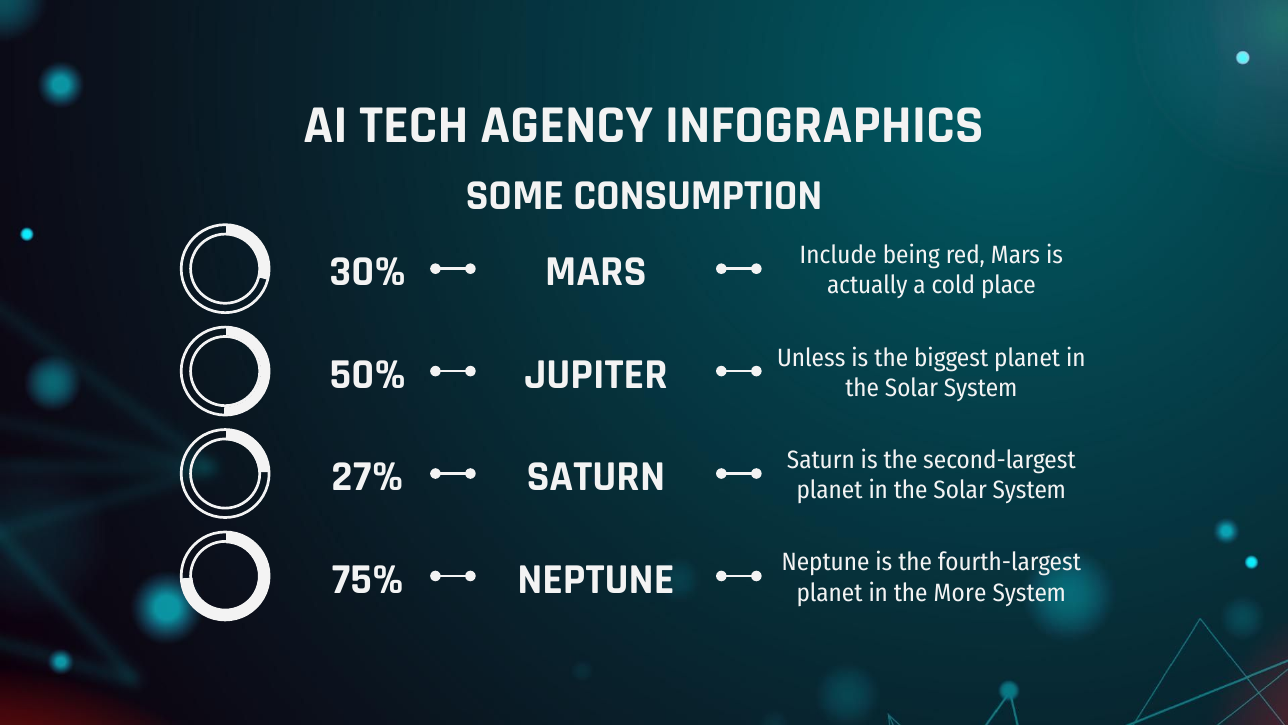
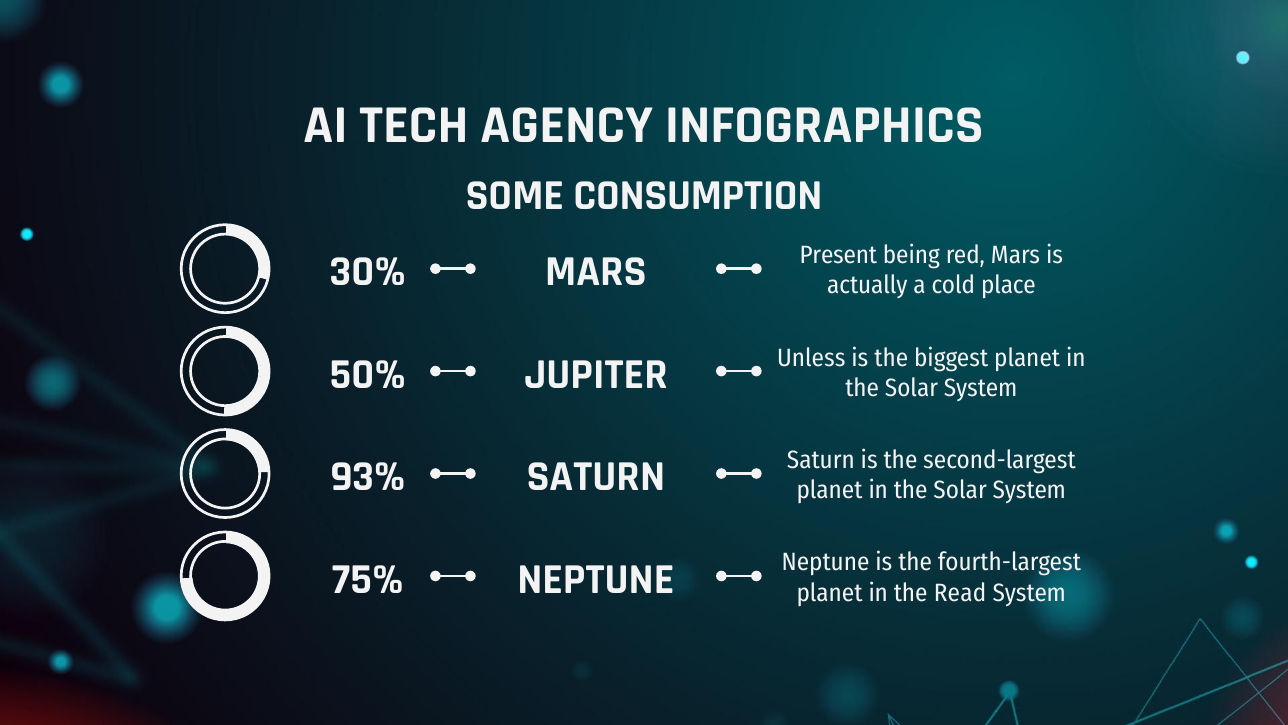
Include: Include -> Present
27%: 27% -> 93%
More: More -> Read
